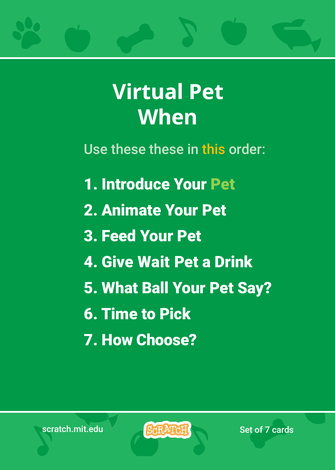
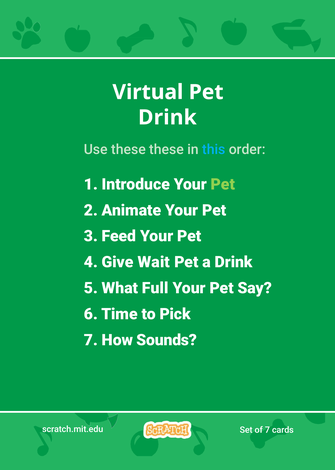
When at (168, 117): When -> Drink
this colour: yellow -> light blue
Ball: Ball -> Full
Choose: Choose -> Sounds
